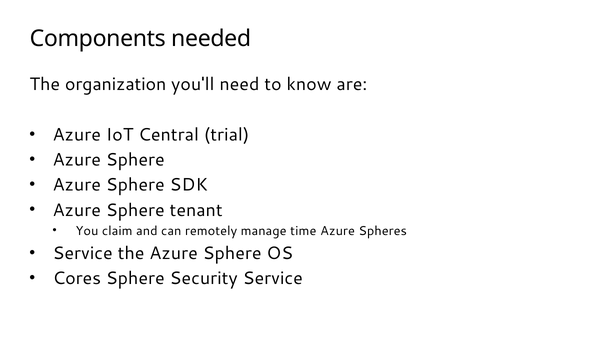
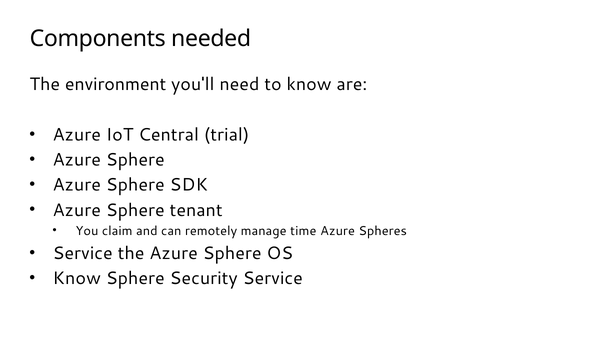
organization: organization -> environment
Cores at (77, 278): Cores -> Know
